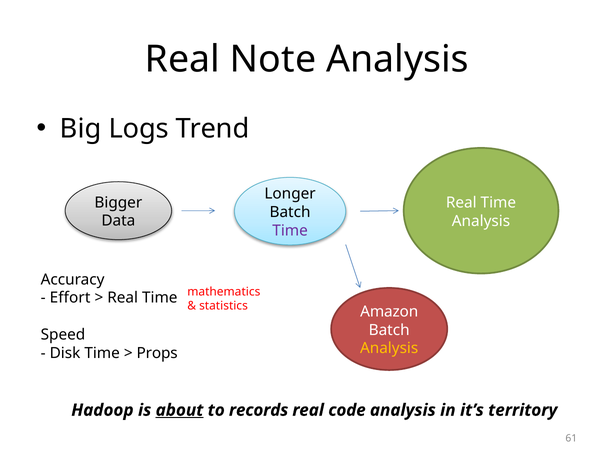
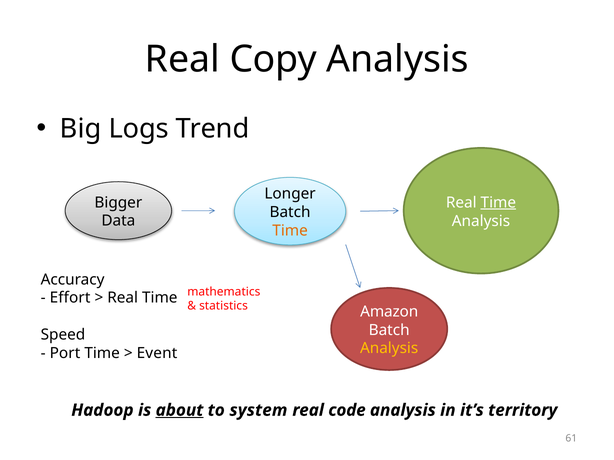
Note: Note -> Copy
Time at (498, 203) underline: none -> present
Time at (290, 231) colour: purple -> orange
Disk: Disk -> Port
Props: Props -> Event
records: records -> system
